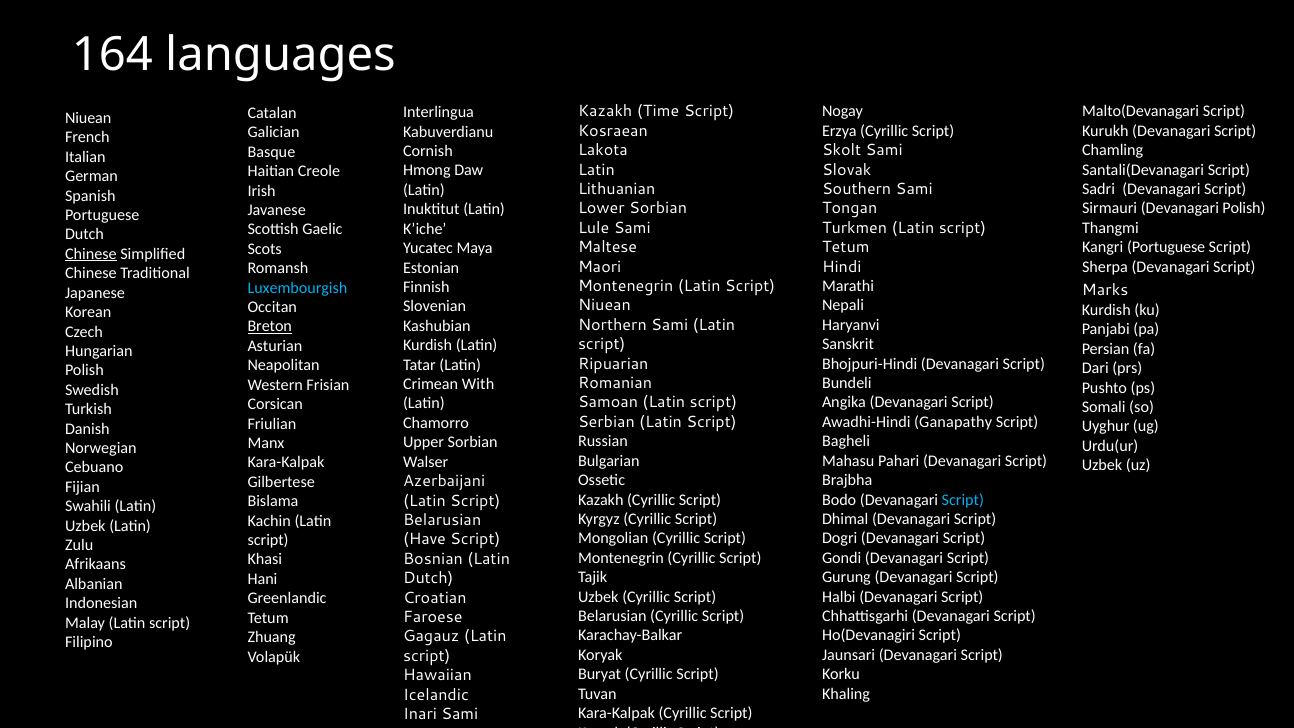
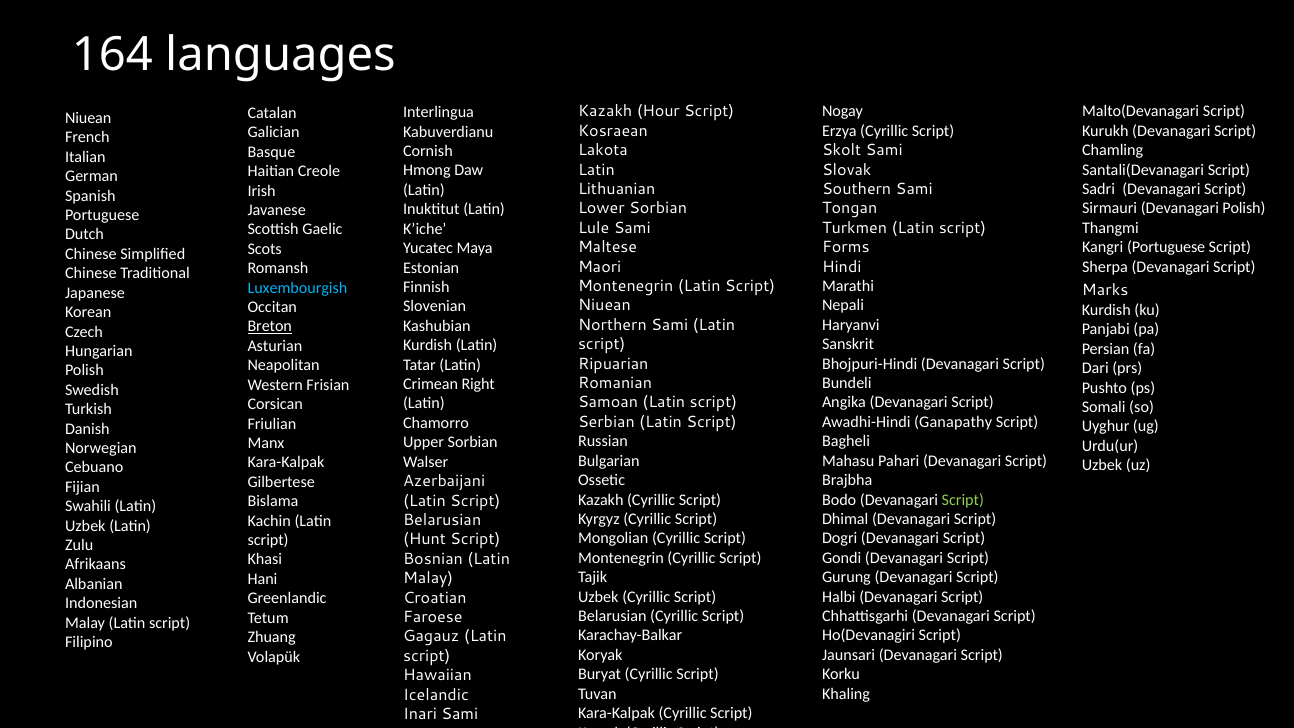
Time: Time -> Hour
Tetum at (846, 247): Tetum -> Forms
Chinese at (91, 254) underline: present -> none
With: With -> Right
Script at (963, 500) colour: light blue -> light green
Have: Have -> Hunt
Dutch at (428, 578): Dutch -> Malay
